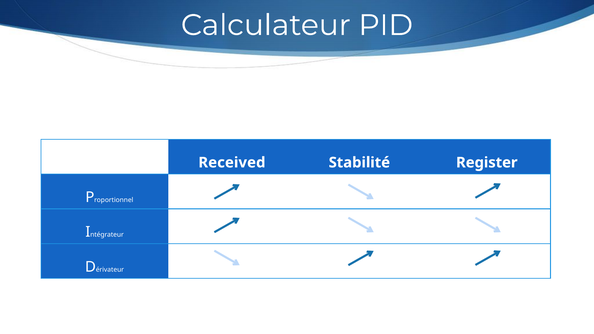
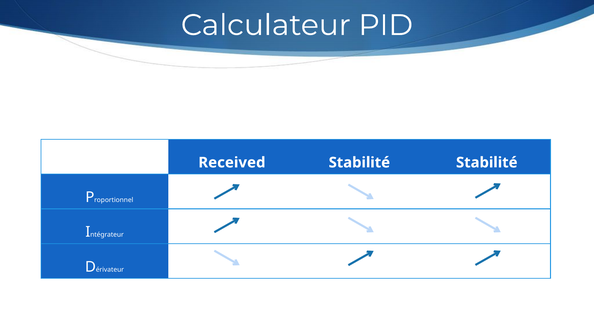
Stabilité Register: Register -> Stabilité
